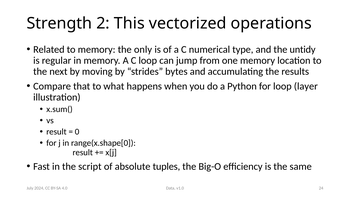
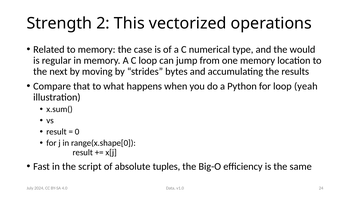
only: only -> case
untidy: untidy -> would
layer: layer -> yeah
